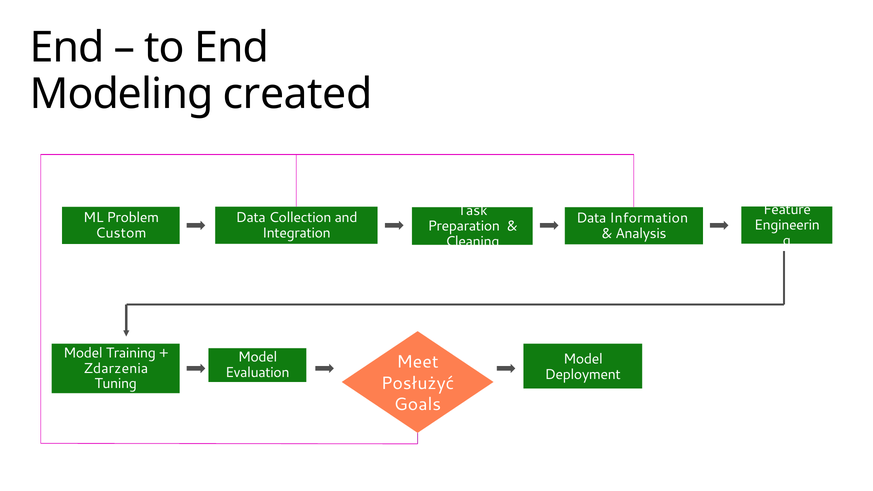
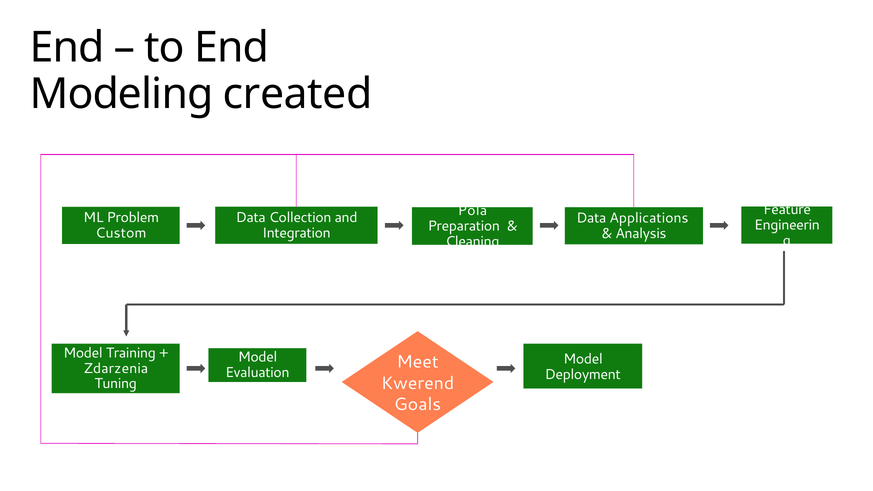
Task: Task -> Pola
Information: Information -> Applications
Posłużyć: Posłużyć -> Kwerend
